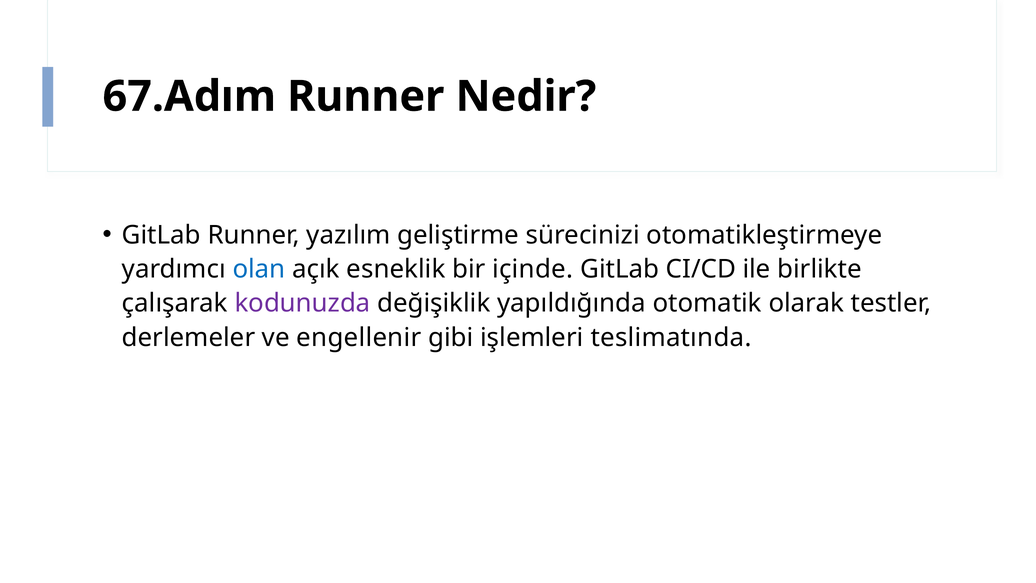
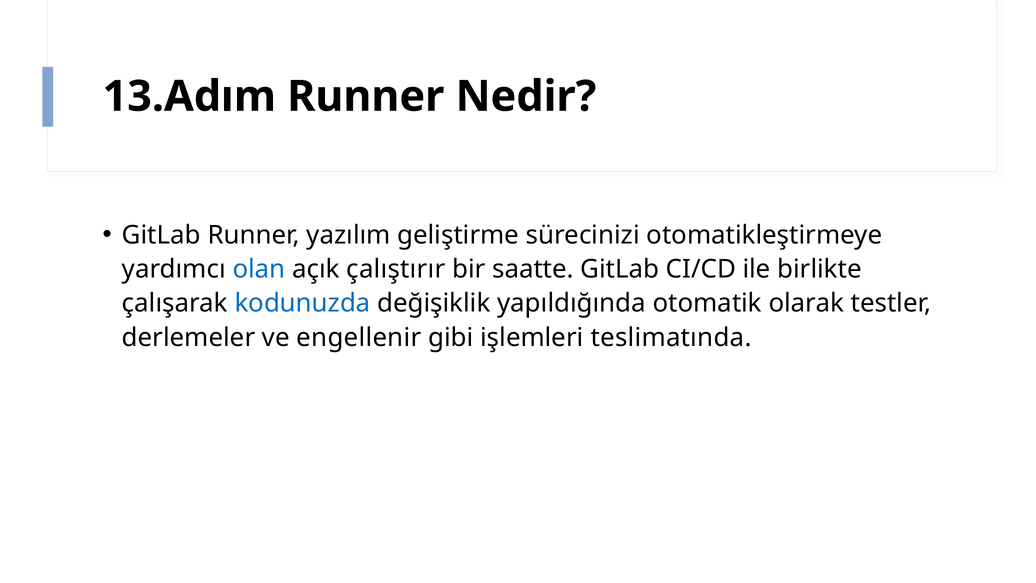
67.Adım: 67.Adım -> 13.Adım
esneklik: esneklik -> çalıştırır
içinde: içinde -> saatte
kodunuzda colour: purple -> blue
